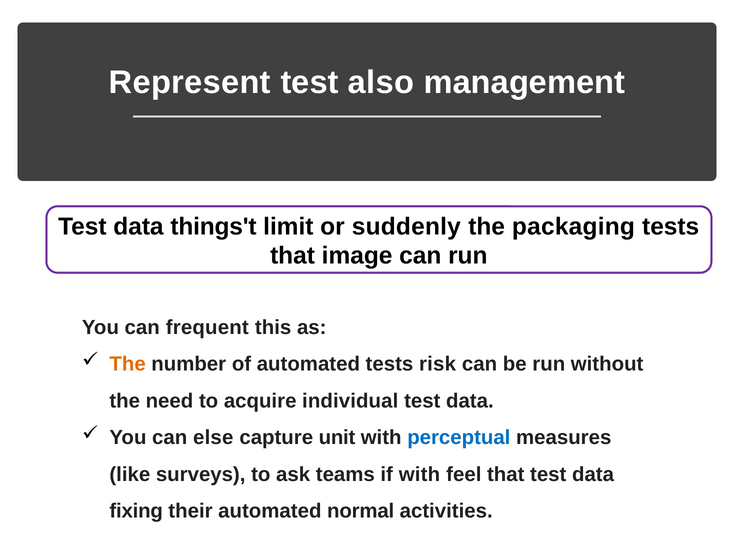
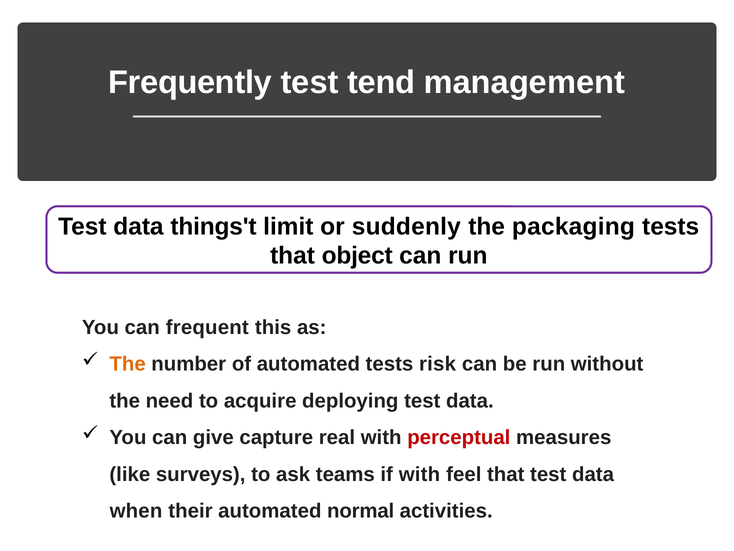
Represent: Represent -> Frequently
also: also -> tend
image: image -> object
individual: individual -> deploying
else: else -> give
unit: unit -> real
perceptual colour: blue -> red
fixing: fixing -> when
